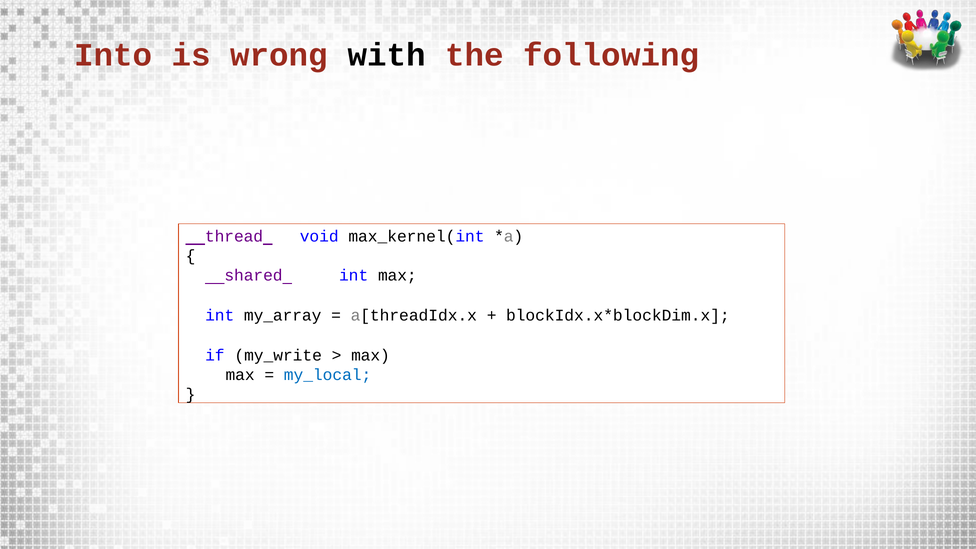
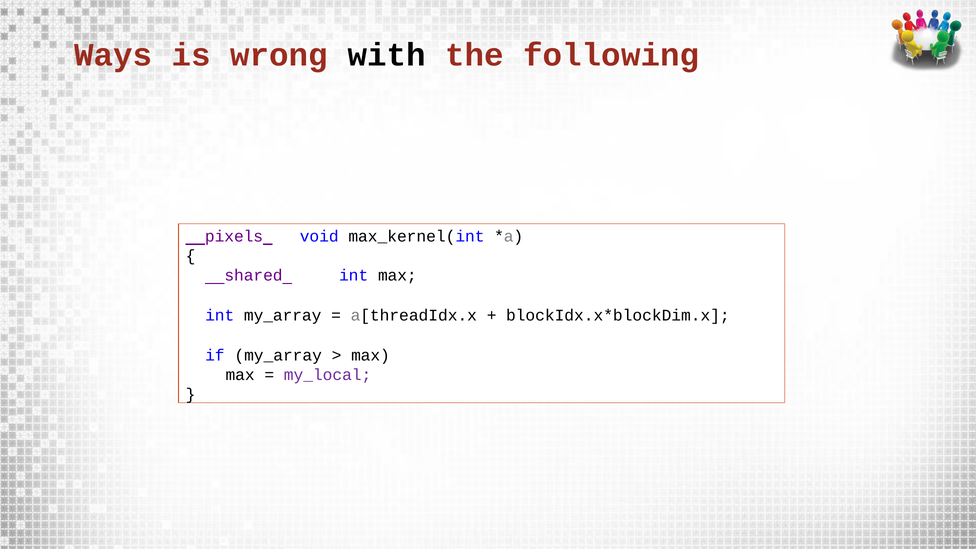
Into: Into -> Ways
thread: thread -> pixels
if my_write: my_write -> my_array
my_local colour: blue -> purple
